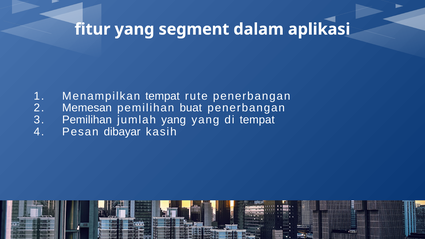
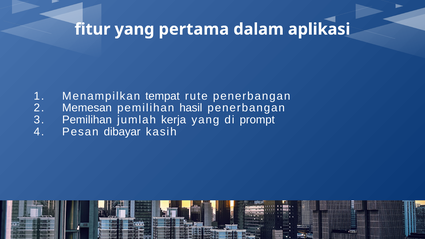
segment: segment -> pertama
buat: buat -> hasil
jumlah yang: yang -> kerja
di tempat: tempat -> prompt
